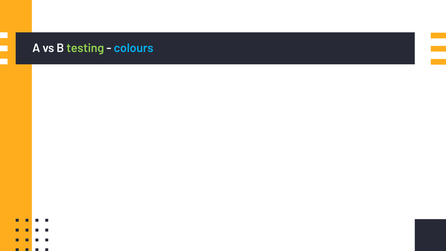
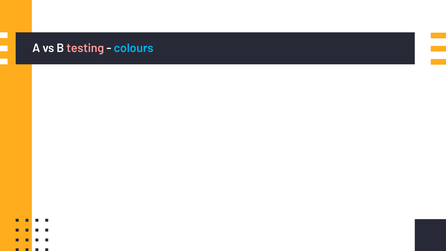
testing colour: light green -> pink
